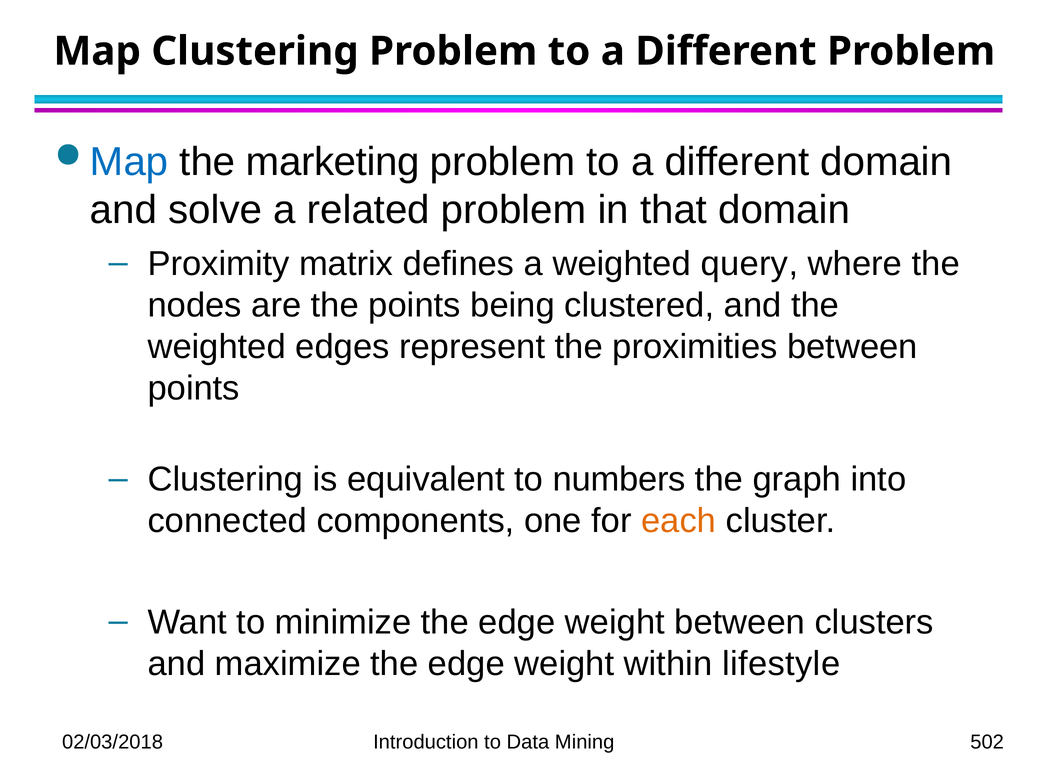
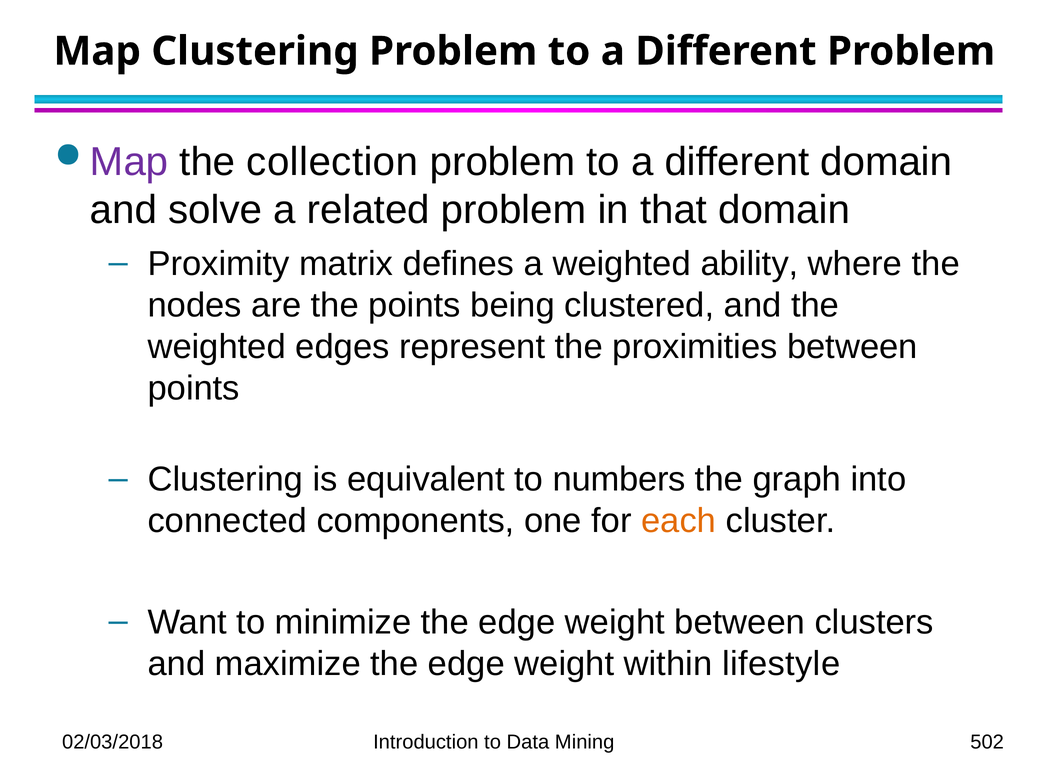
Map at (129, 162) colour: blue -> purple
marketing: marketing -> collection
query: query -> ability
